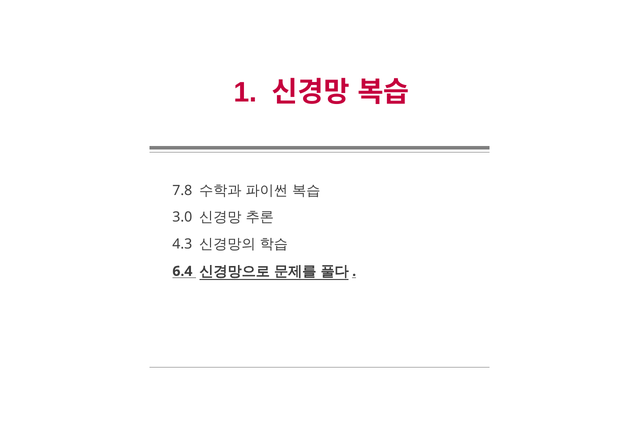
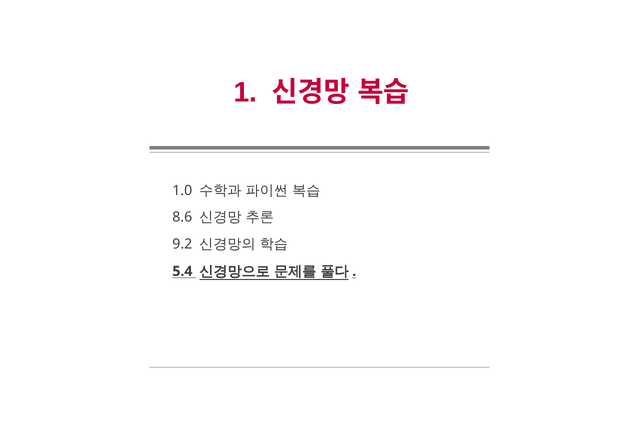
7.8: 7.8 -> 1.0
3.0: 3.0 -> 8.6
4.3: 4.3 -> 9.2
6.4: 6.4 -> 5.4
